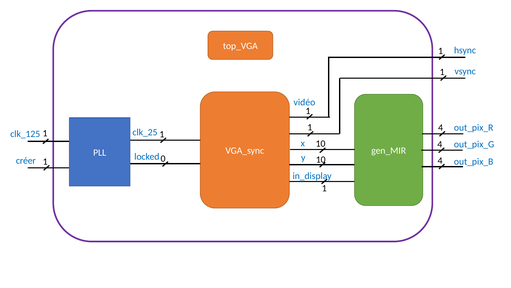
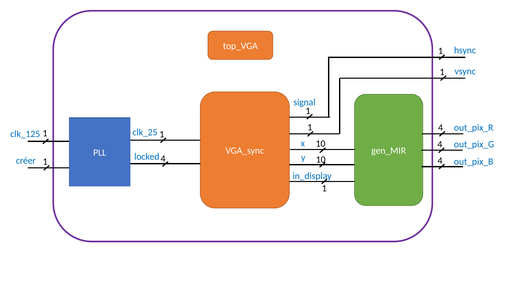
vidéo: vidéo -> signal
1 0: 0 -> 4
